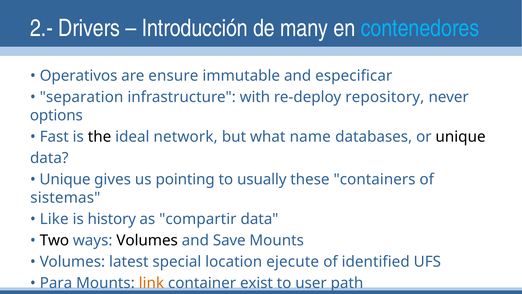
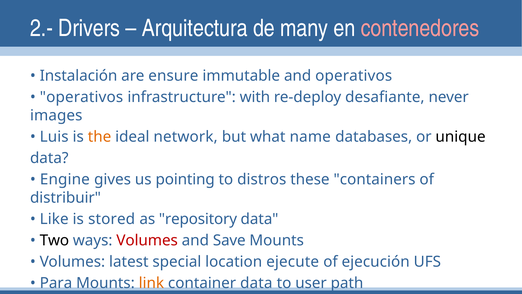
Introducción: Introducción -> Arquitectura
contenedores colour: light blue -> pink
Operativos: Operativos -> Instalación
and especificar: especificar -> operativos
separation at (82, 97): separation -> operativos
repository: repository -> desafiante
options: options -> images
Fast: Fast -> Luis
the colour: black -> orange
Unique at (65, 179): Unique -> Engine
usually: usually -> distros
sistemas: sistemas -> distribuir
history: history -> stored
compartir: compartir -> repository
Volumes at (147, 240) colour: black -> red
identified: identified -> ejecución
container exist: exist -> data
